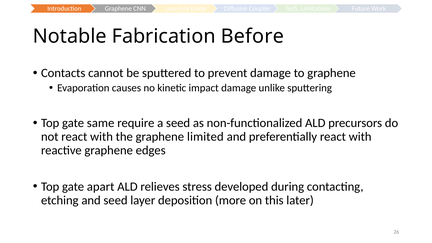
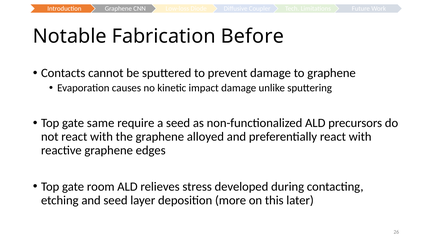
limited: limited -> alloyed
apart: apart -> room
